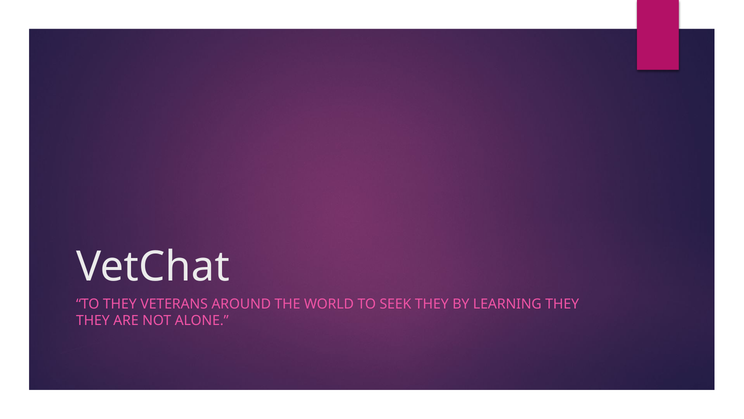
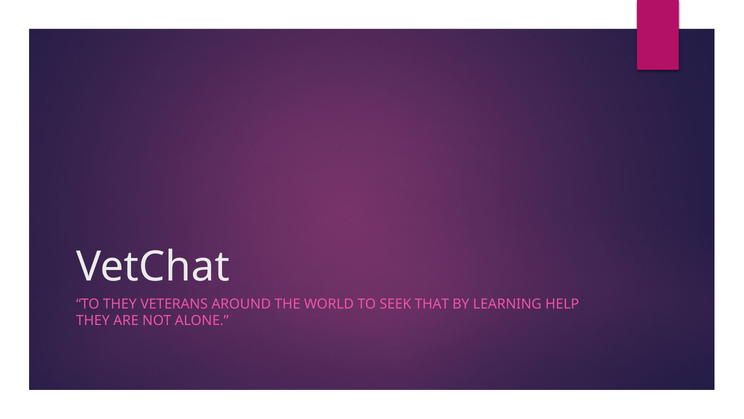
SEEK THEY: THEY -> THAT
LEARNING THEY: THEY -> HELP
